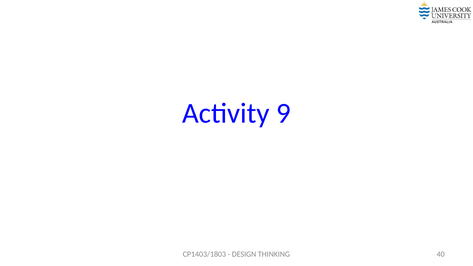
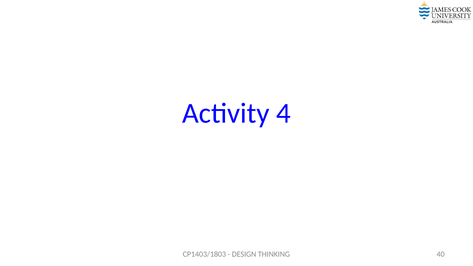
9: 9 -> 4
